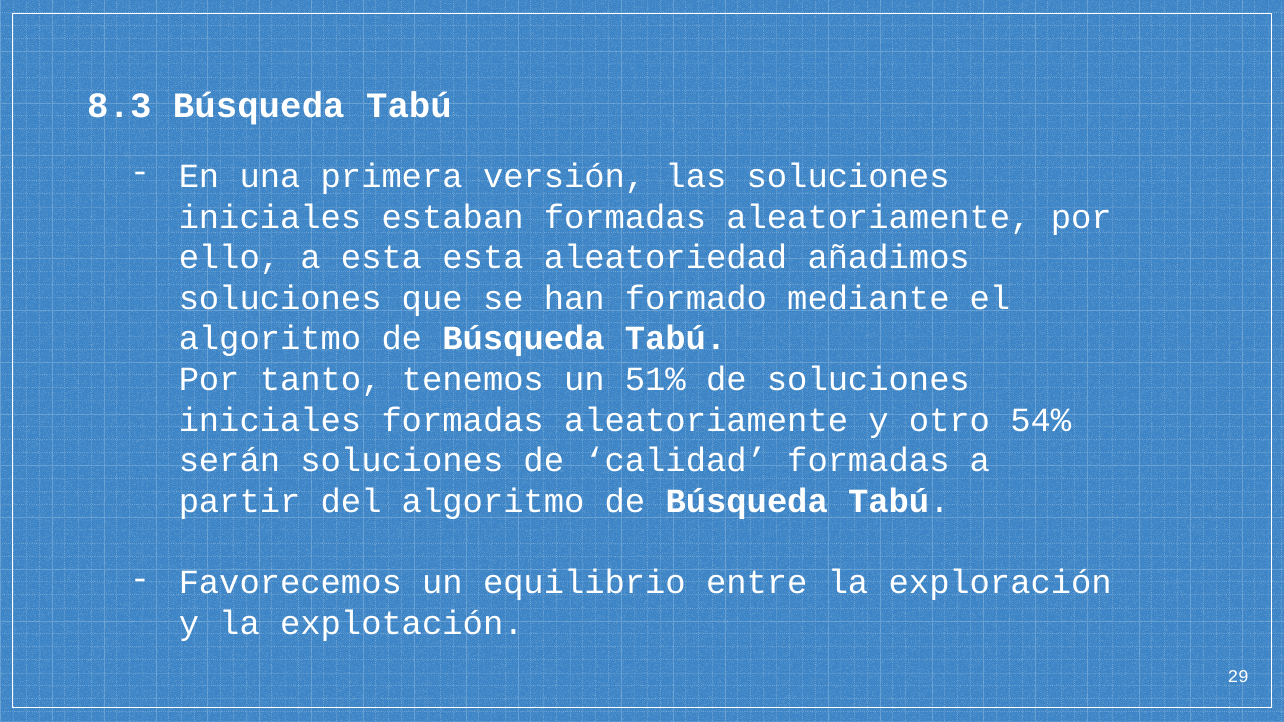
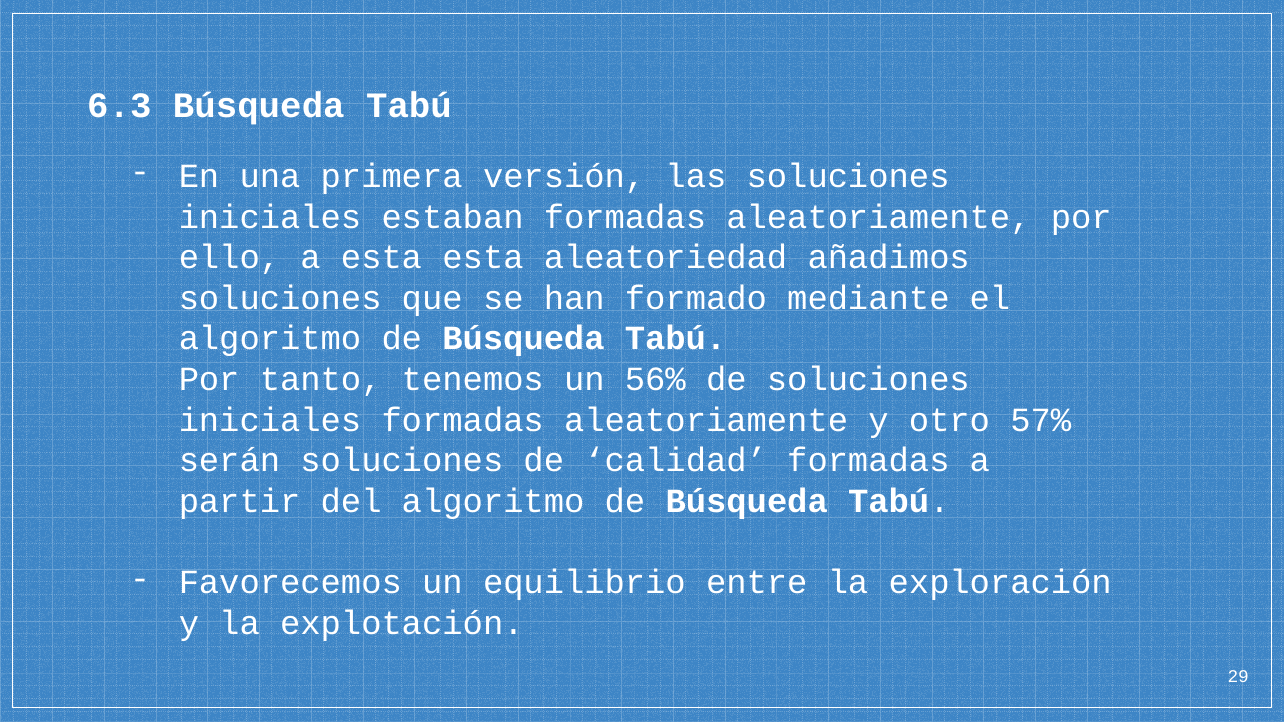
8.3: 8.3 -> 6.3
51%: 51% -> 56%
54%: 54% -> 57%
